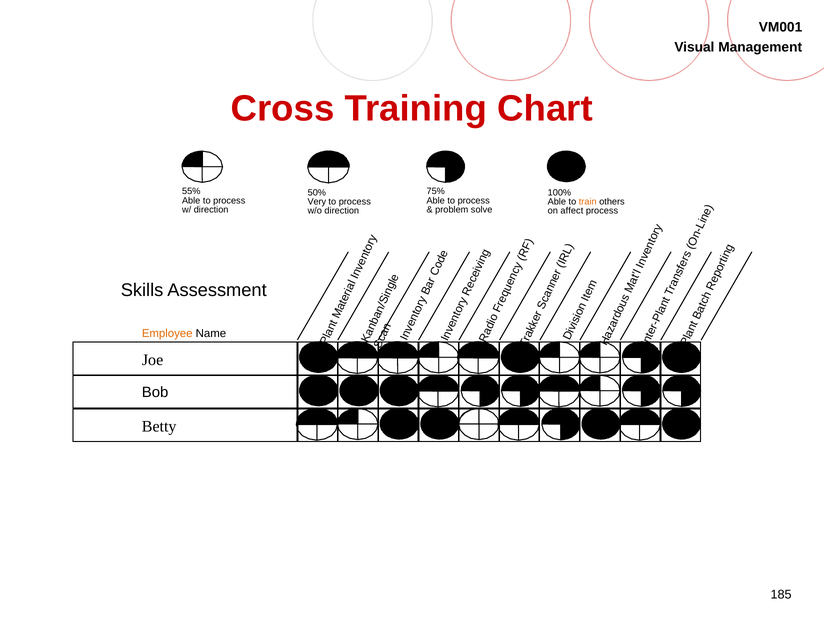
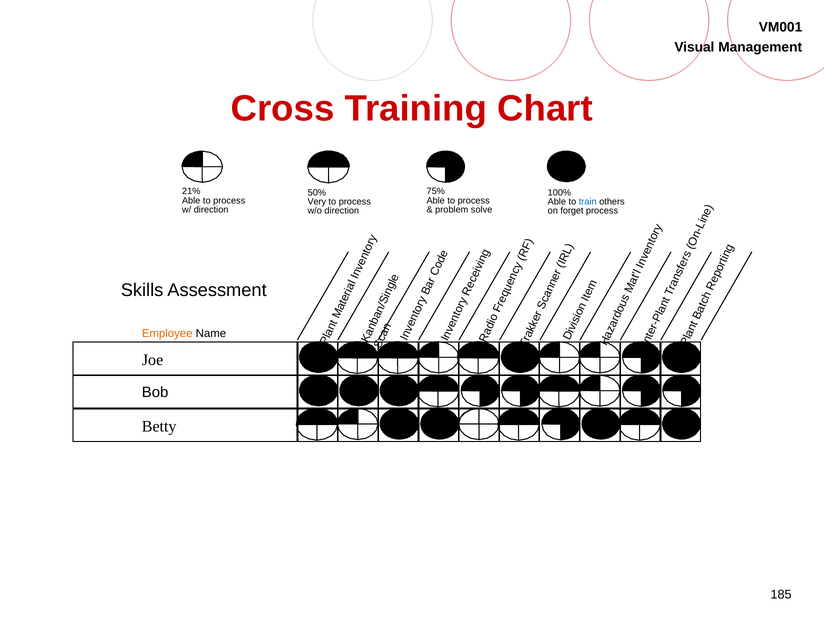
55%: 55% -> 21%
train colour: orange -> blue
affect: affect -> forget
